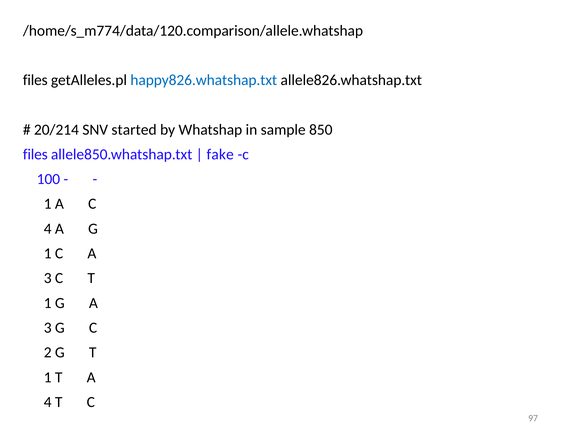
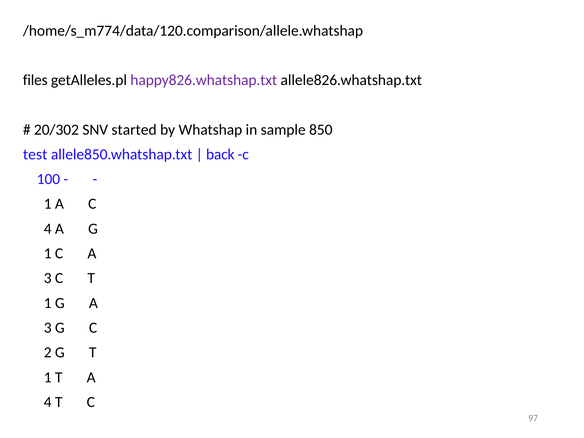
happy826.whatshap.txt colour: blue -> purple
20/214: 20/214 -> 20/302
files at (35, 154): files -> test
fake: fake -> back
